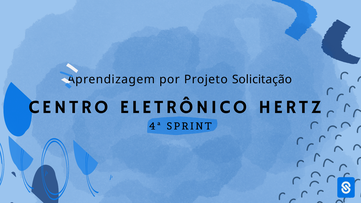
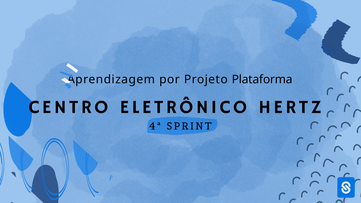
Solicitação: Solicitação -> Plataforma
